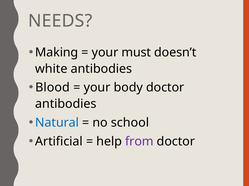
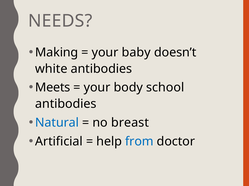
must: must -> baby
Blood: Blood -> Meets
body doctor: doctor -> school
school: school -> breast
from colour: purple -> blue
